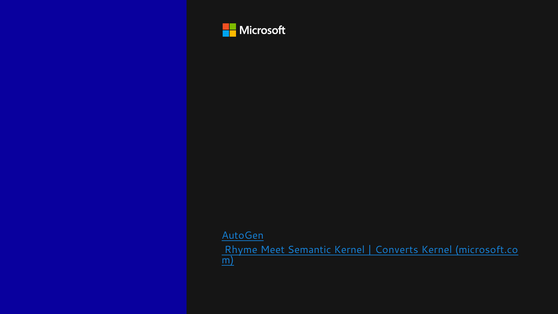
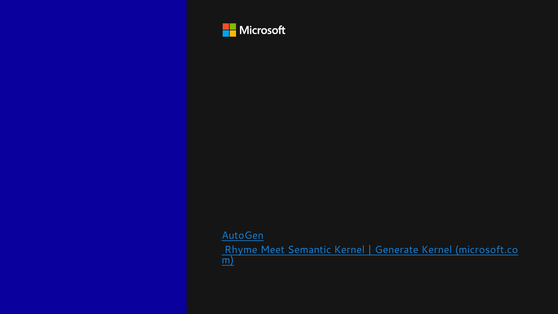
Converts: Converts -> Generate
